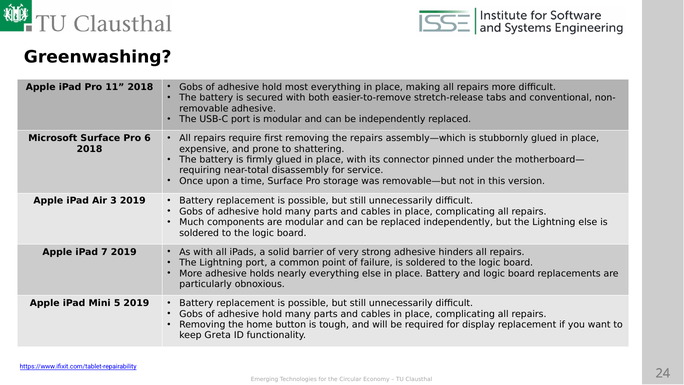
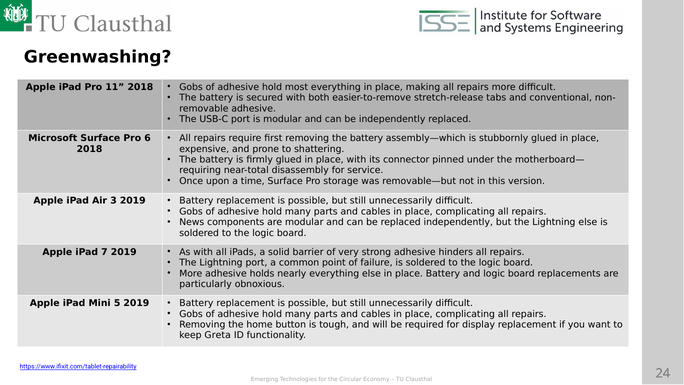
removing the repairs: repairs -> battery
Much: Much -> News
